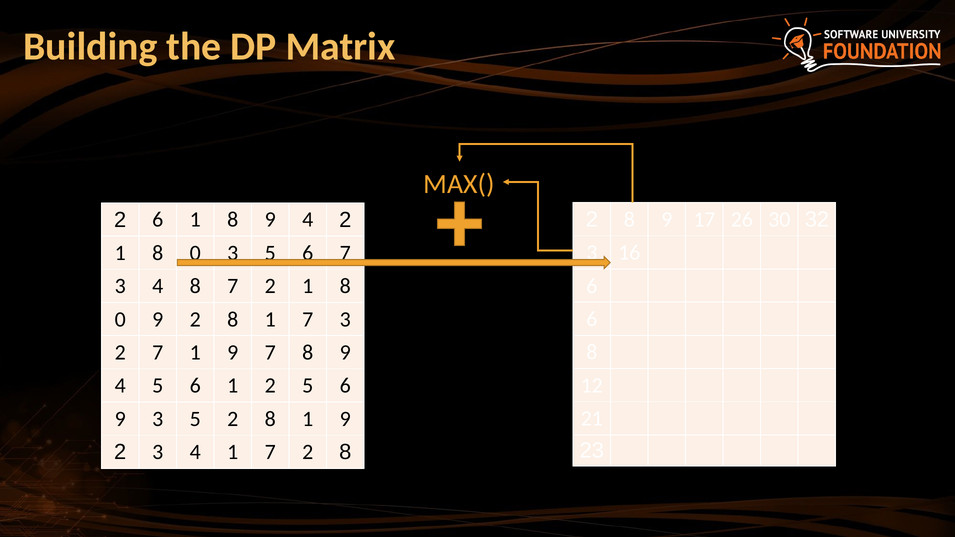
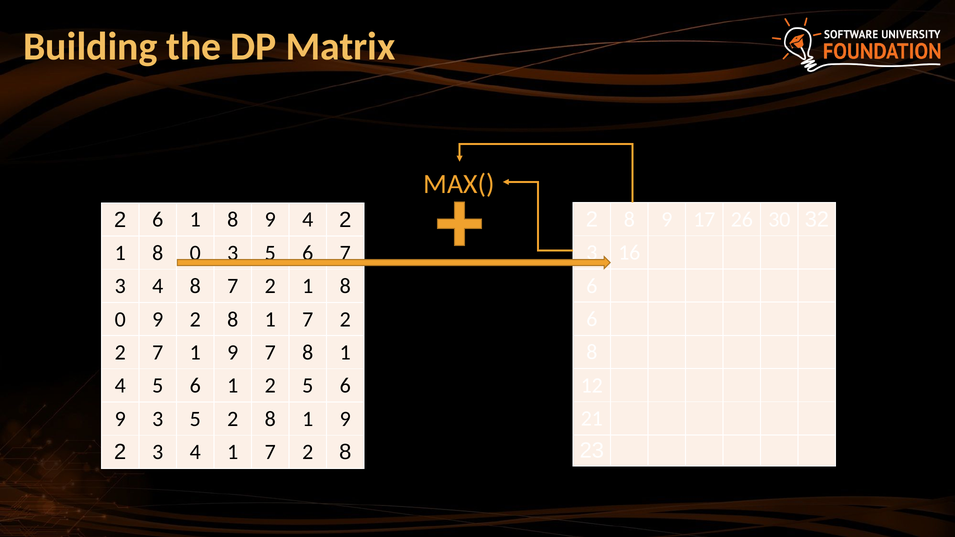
8 1 7 3: 3 -> 2
7 8 9: 9 -> 1
